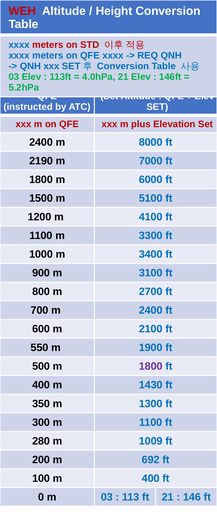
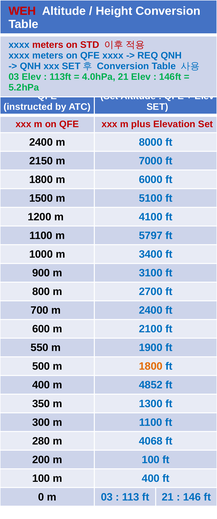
2190: 2190 -> 2150
3300: 3300 -> 5797
1800 at (151, 366) colour: purple -> orange
1430: 1430 -> 4852
1009: 1009 -> 4068
m 692: 692 -> 100
